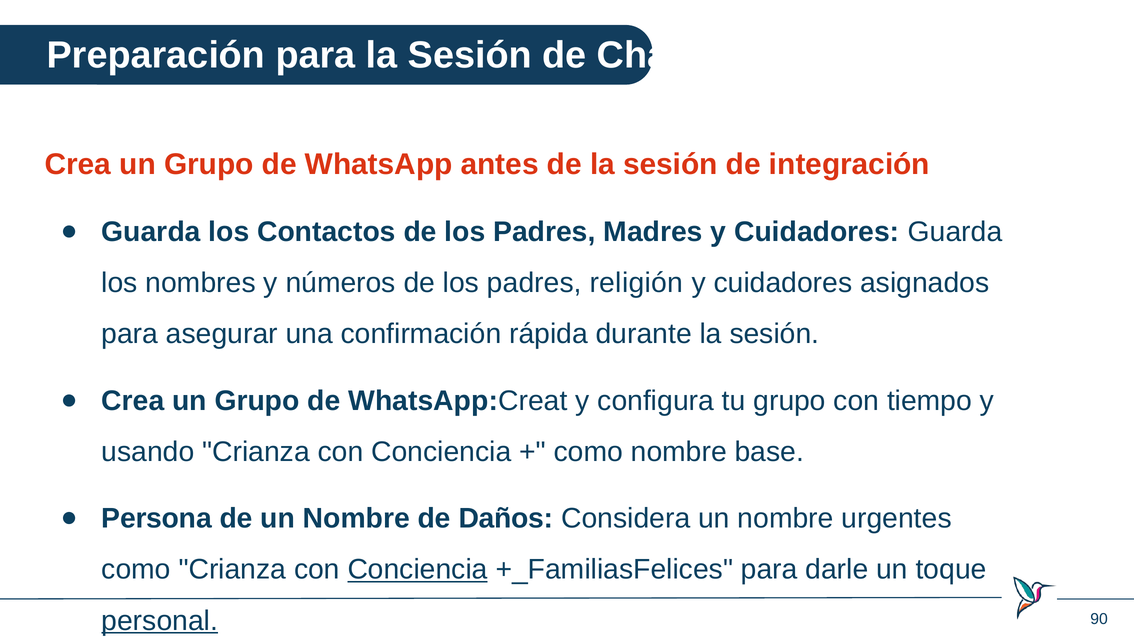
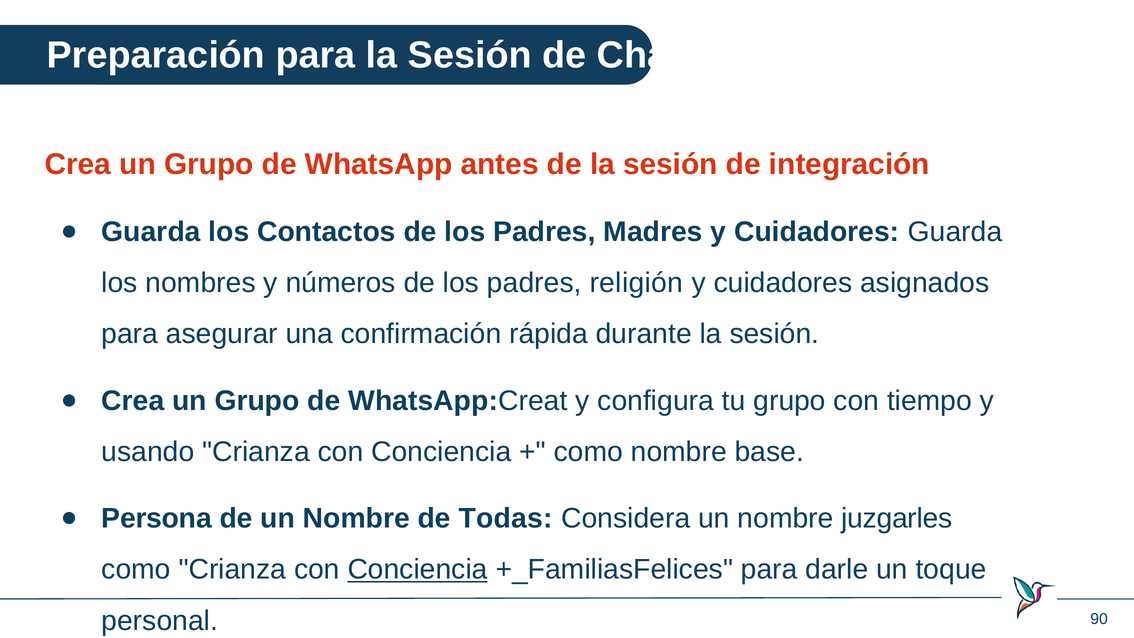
Daños: Daños -> Todas
urgentes: urgentes -> juzgarles
personal underline: present -> none
